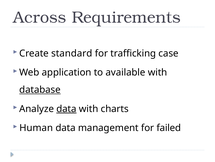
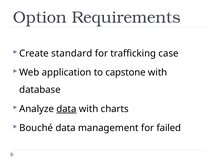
Across: Across -> Option
available: available -> capstone
database underline: present -> none
Human: Human -> Bouché
